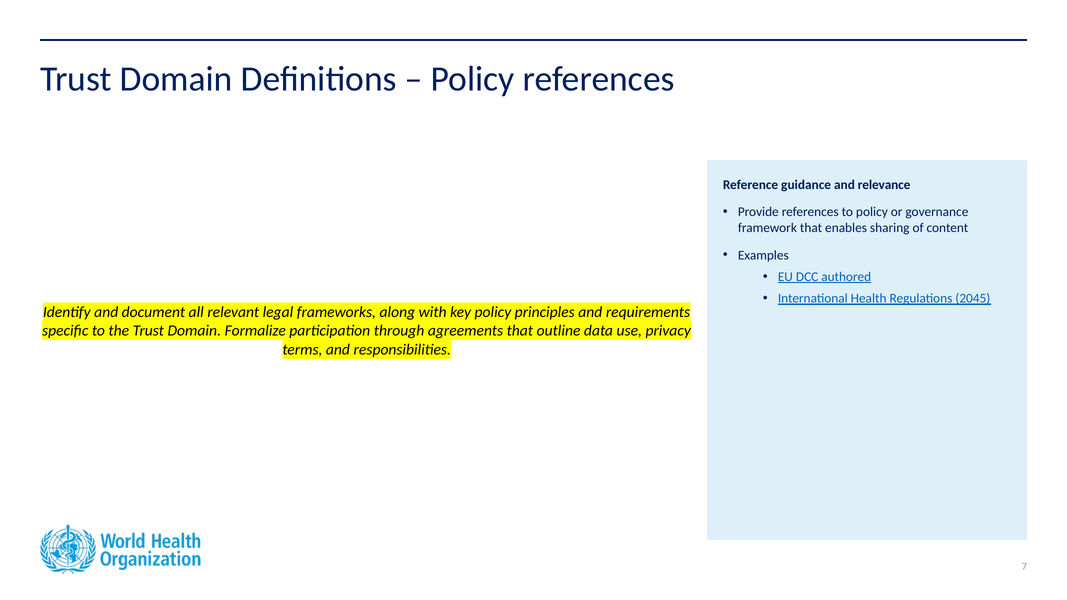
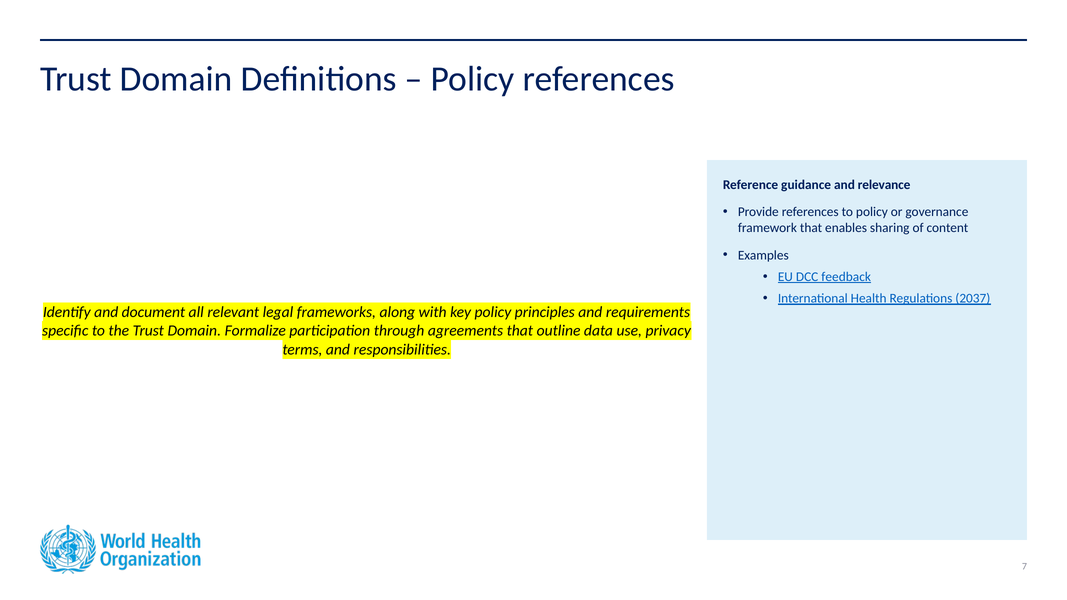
authored: authored -> feedback
2045: 2045 -> 2037
